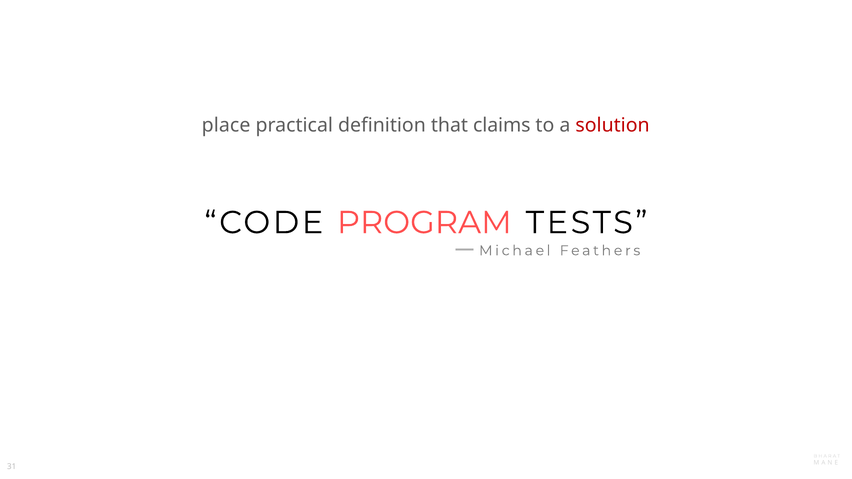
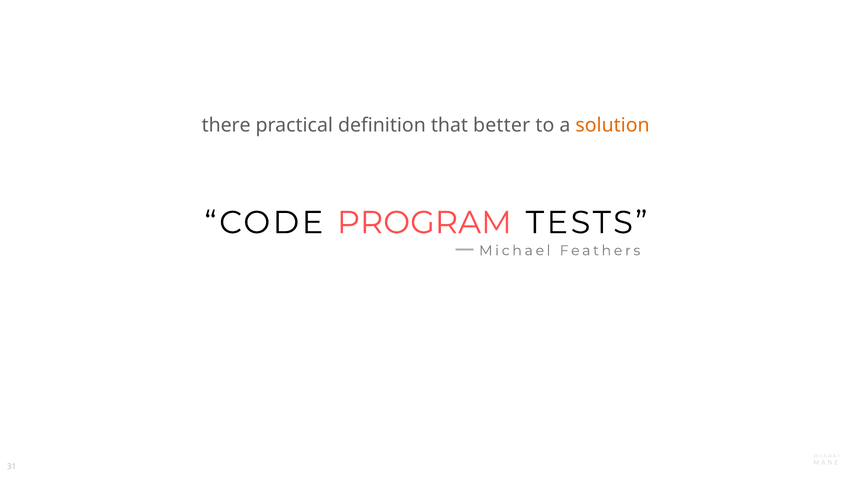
place: place -> there
claims: claims -> better
solution colour: red -> orange
